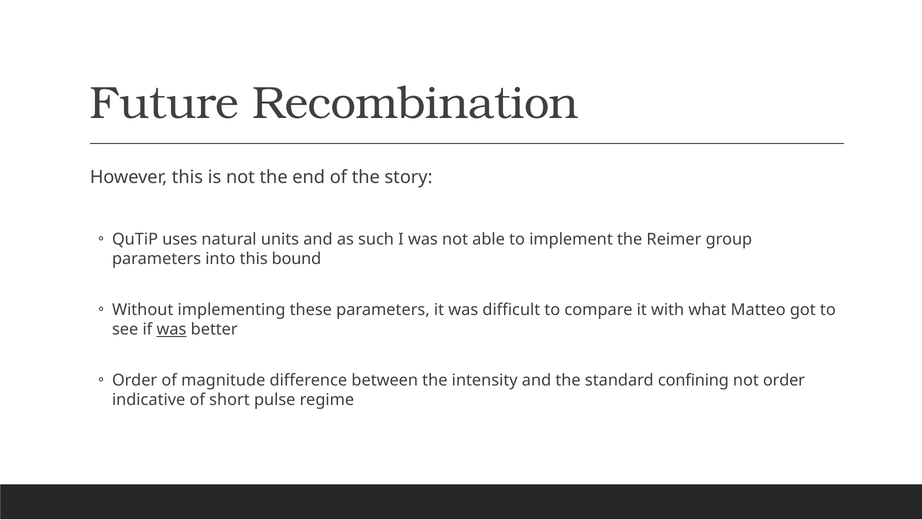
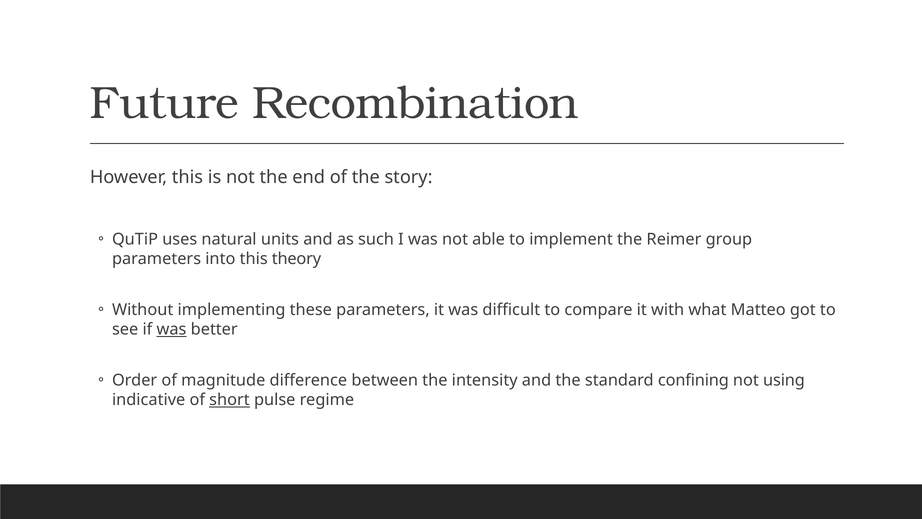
bound: bound -> theory
not order: order -> using
short underline: none -> present
